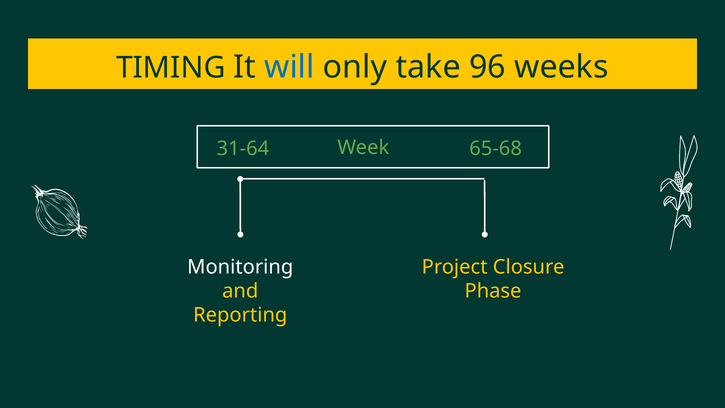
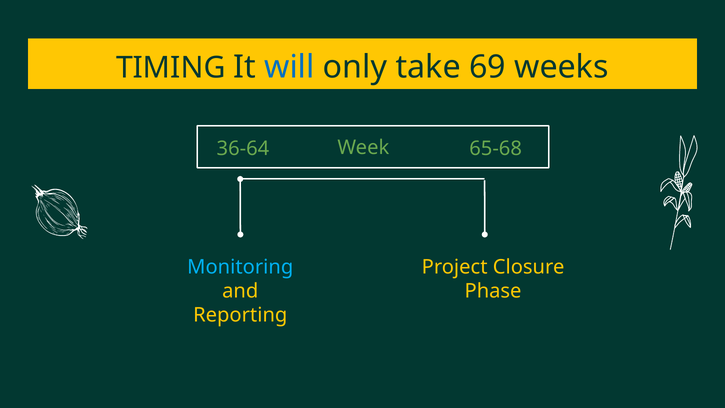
96: 96 -> 69
31-64: 31-64 -> 36-64
Monitoring colour: white -> light blue
